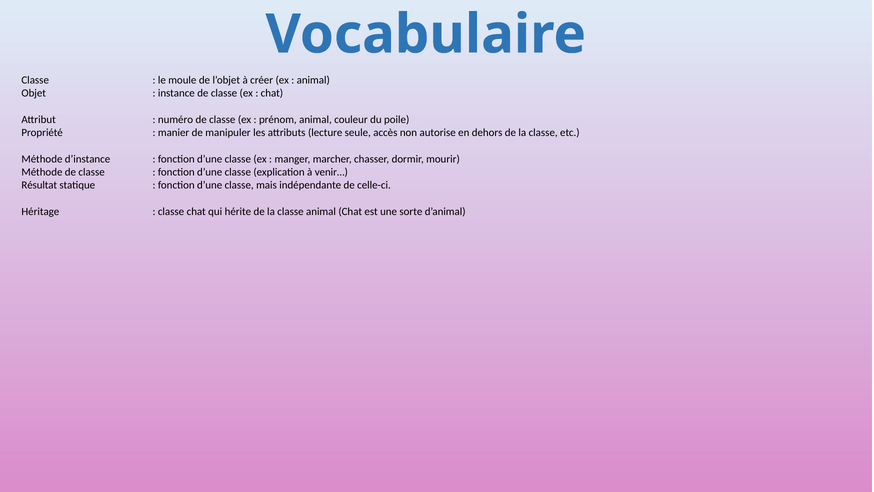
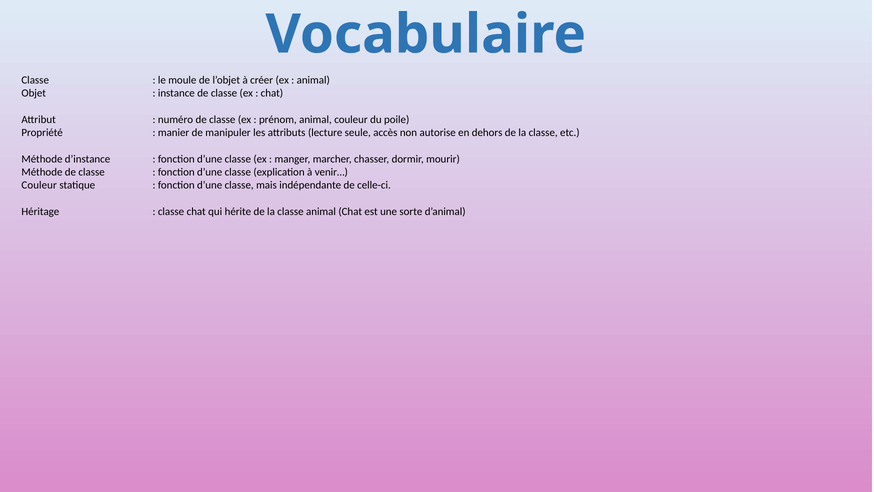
Résultat at (39, 185): Résultat -> Couleur
